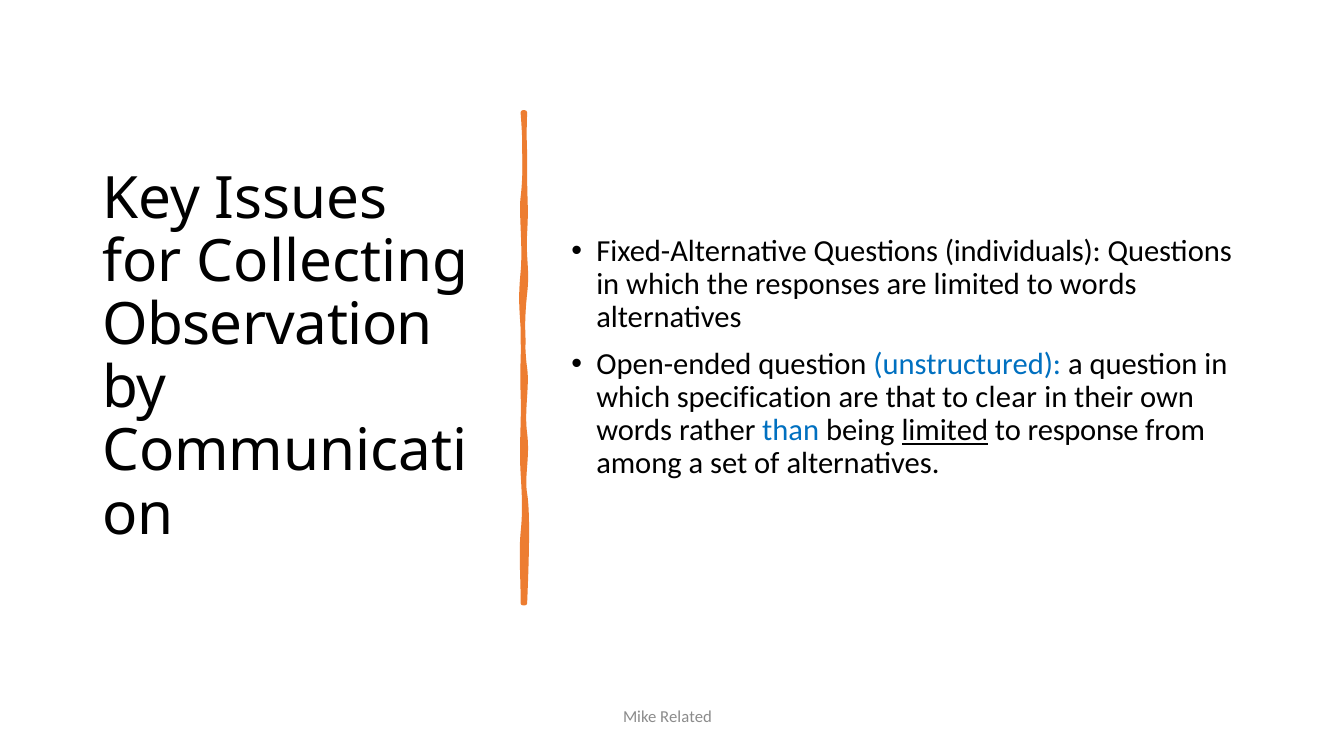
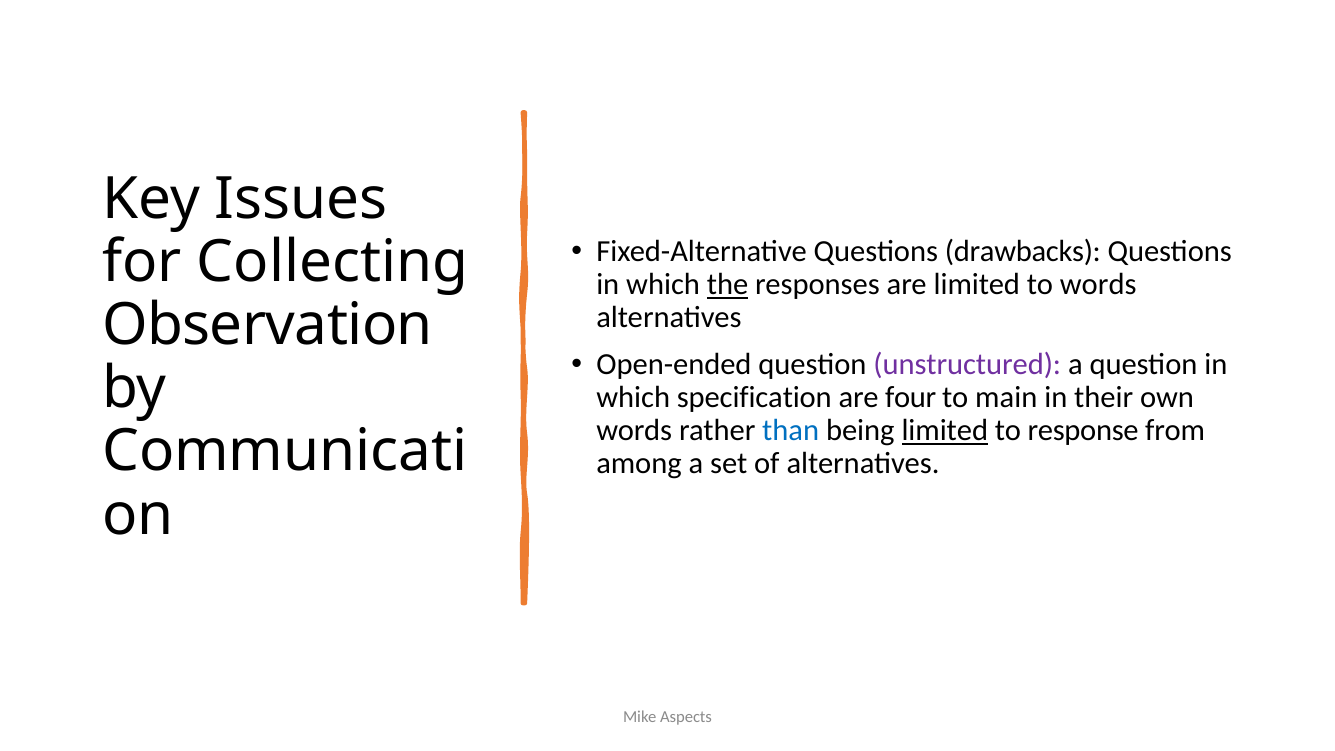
individuals: individuals -> drawbacks
the underline: none -> present
unstructured colour: blue -> purple
that: that -> four
clear: clear -> main
Related: Related -> Aspects
